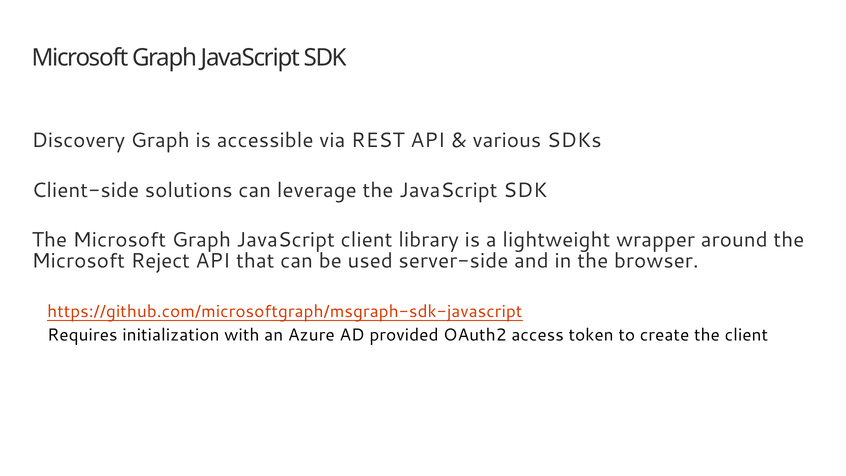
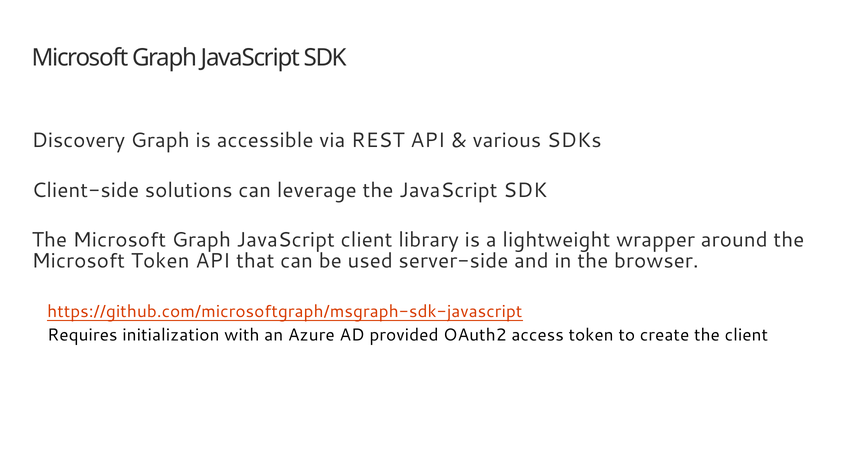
Microsoft Reject: Reject -> Token
